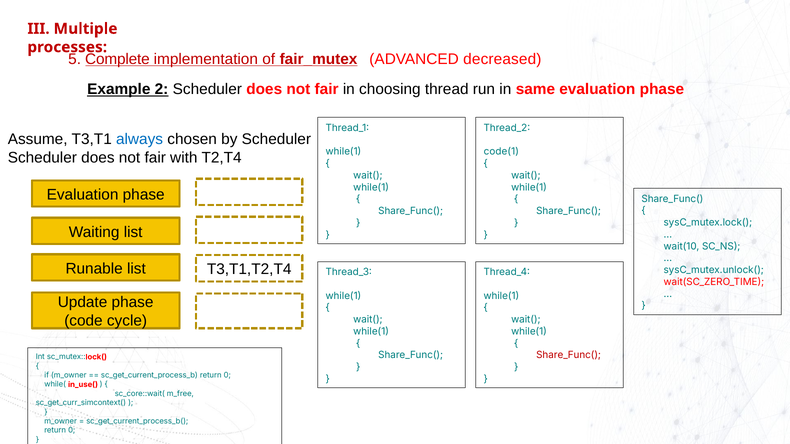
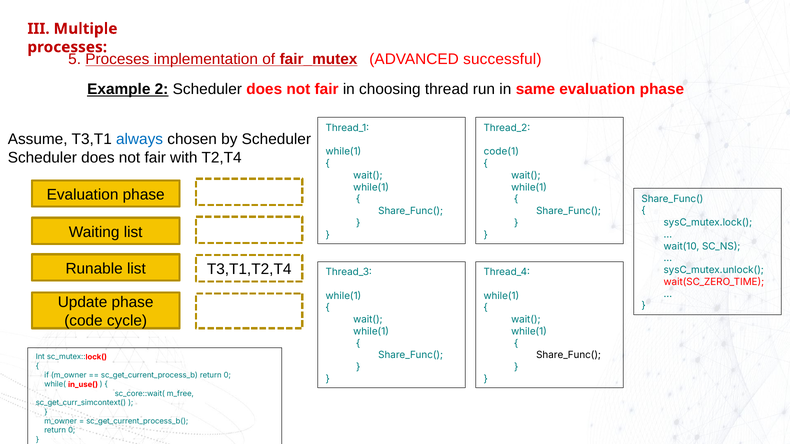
Complete: Complete -> Proceses
decreased: decreased -> successful
Share_Func( at (569, 355) colour: red -> black
